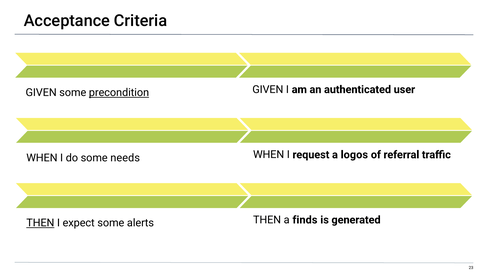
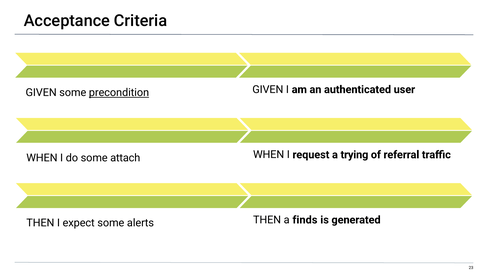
logos: logos -> trying
needs: needs -> attach
THEN at (40, 223) underline: present -> none
